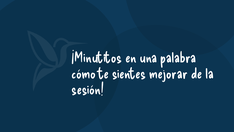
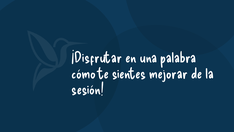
¡Minutitos: ¡Minutitos -> ¡Disfrutar
